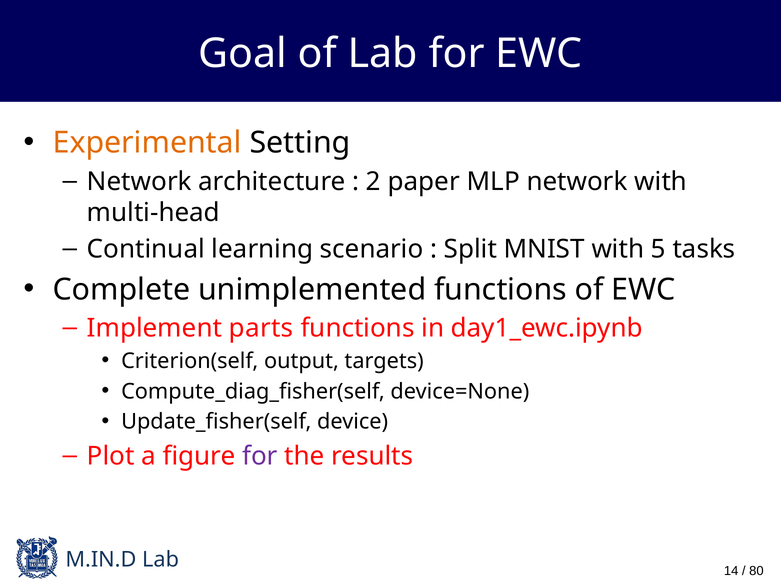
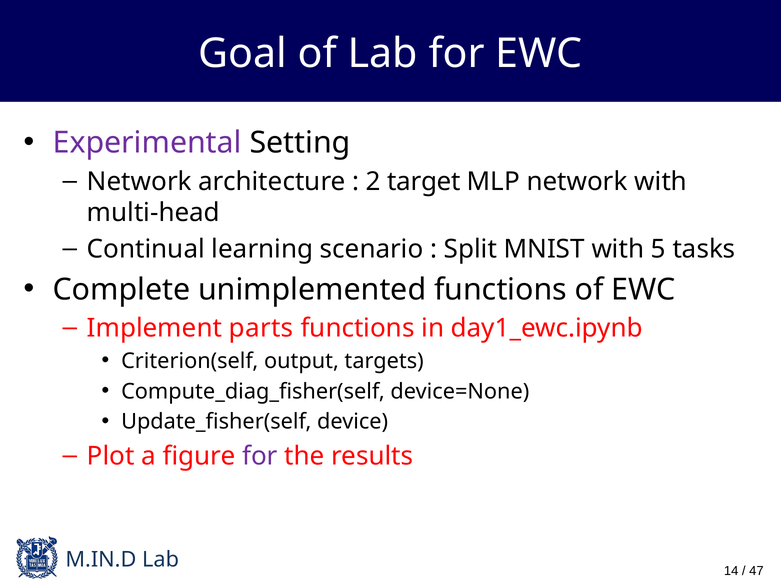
Experimental colour: orange -> purple
paper: paper -> target
80: 80 -> 47
